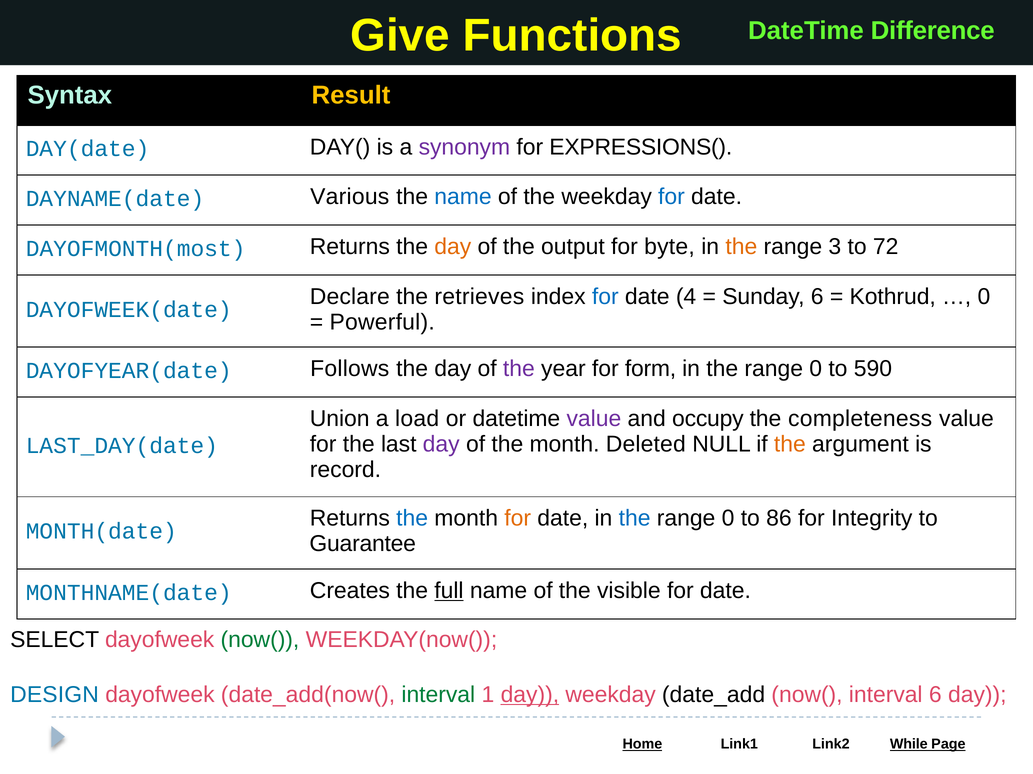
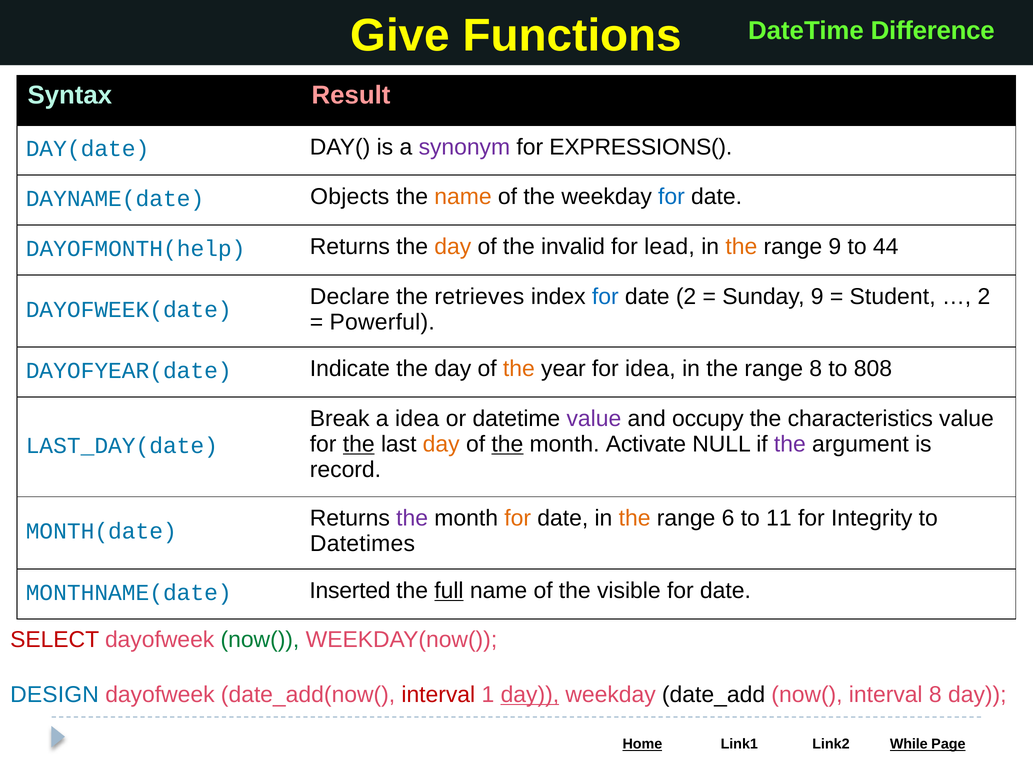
Result colour: yellow -> pink
Various: Various -> Objects
name at (463, 197) colour: blue -> orange
DAYOFMONTH(most: DAYOFMONTH(most -> DAYOFMONTH(help
output: output -> invalid
byte: byte -> lead
range 3: 3 -> 9
72: 72 -> 44
date 4: 4 -> 2
Sunday 6: 6 -> 9
Kothrud: Kothrud -> Student
0 at (984, 297): 0 -> 2
Follows: Follows -> Indicate
the at (519, 369) colour: purple -> orange
for form: form -> idea
0 at (816, 369): 0 -> 8
590: 590 -> 808
Union: Union -> Break
a load: load -> idea
completeness: completeness -> characteristics
the at (359, 445) underline: none -> present
day at (441, 445) colour: purple -> orange
the at (507, 445) underline: none -> present
Deleted: Deleted -> Activate
the at (790, 445) colour: orange -> purple
the at (412, 519) colour: blue -> purple
the at (635, 519) colour: blue -> orange
0 at (728, 519): 0 -> 6
86: 86 -> 11
Guarantee: Guarantee -> Datetimes
Creates: Creates -> Inserted
SELECT colour: black -> red
interval at (438, 695) colour: green -> red
interval 6: 6 -> 8
